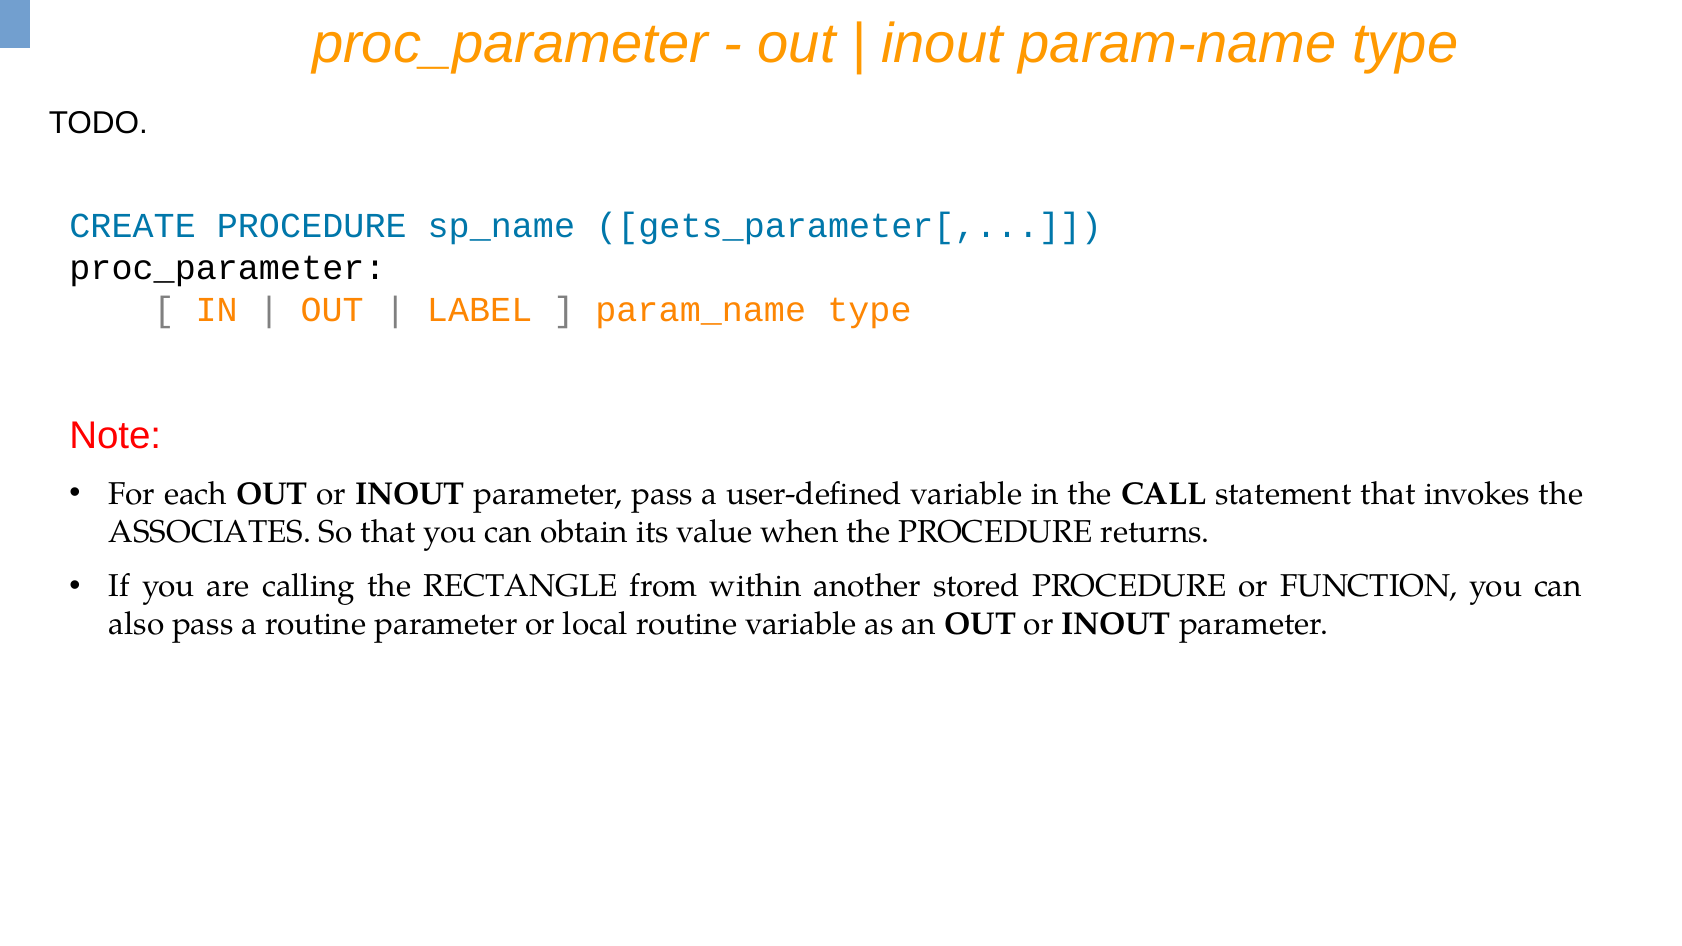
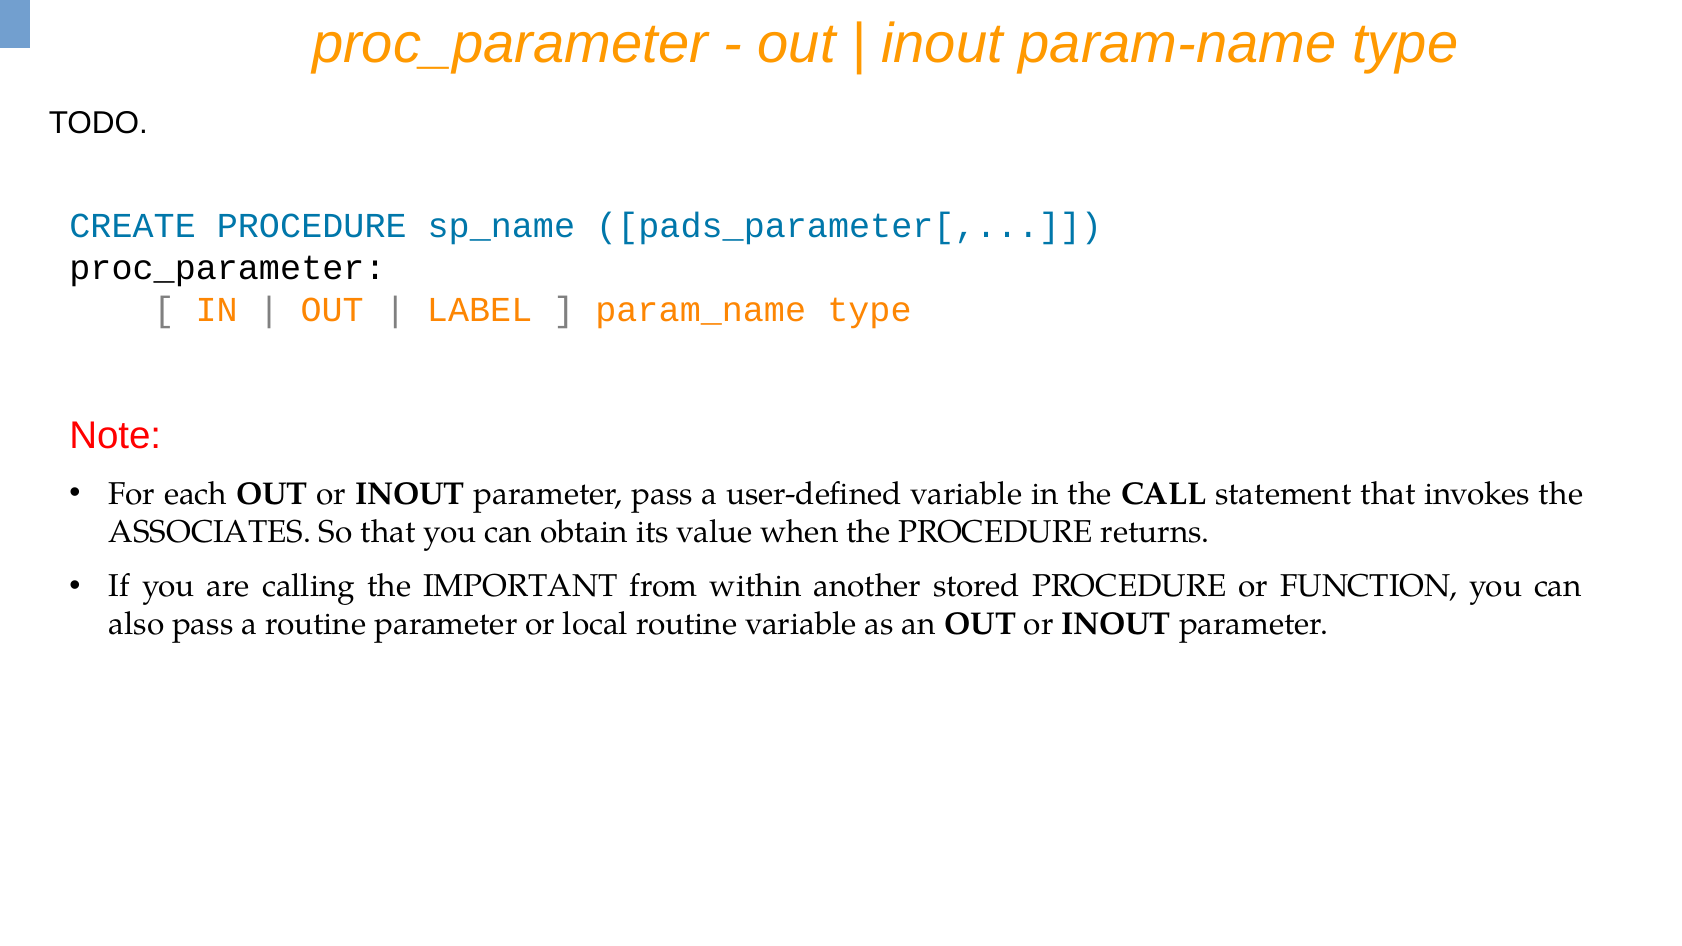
gets_parameter[: gets_parameter[ -> pads_parameter[
RECTANGLE: RECTANGLE -> IMPORTANT
